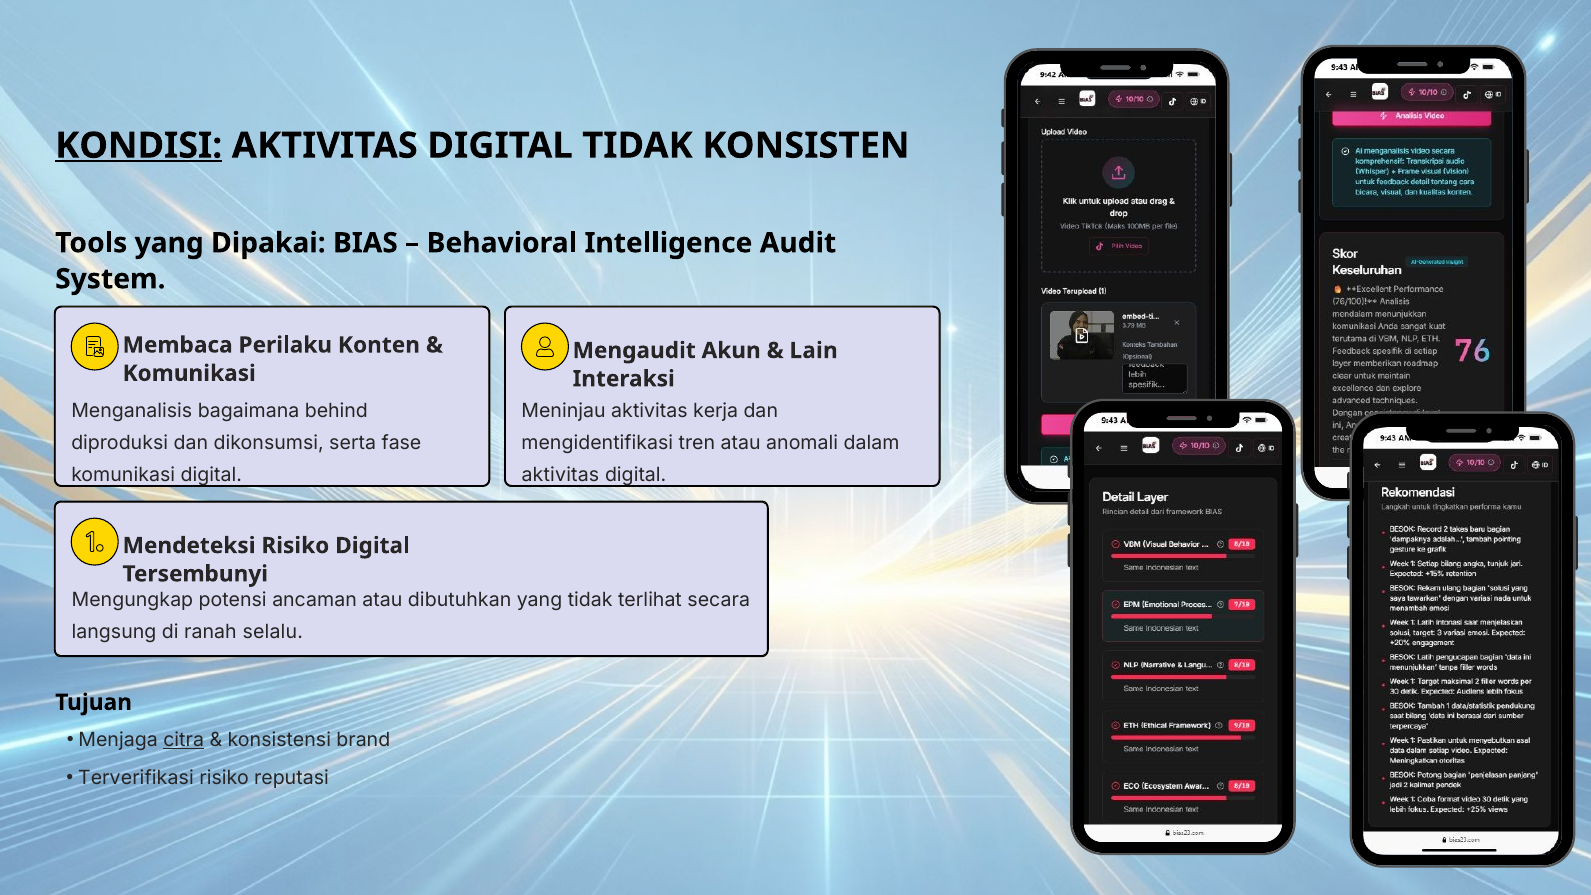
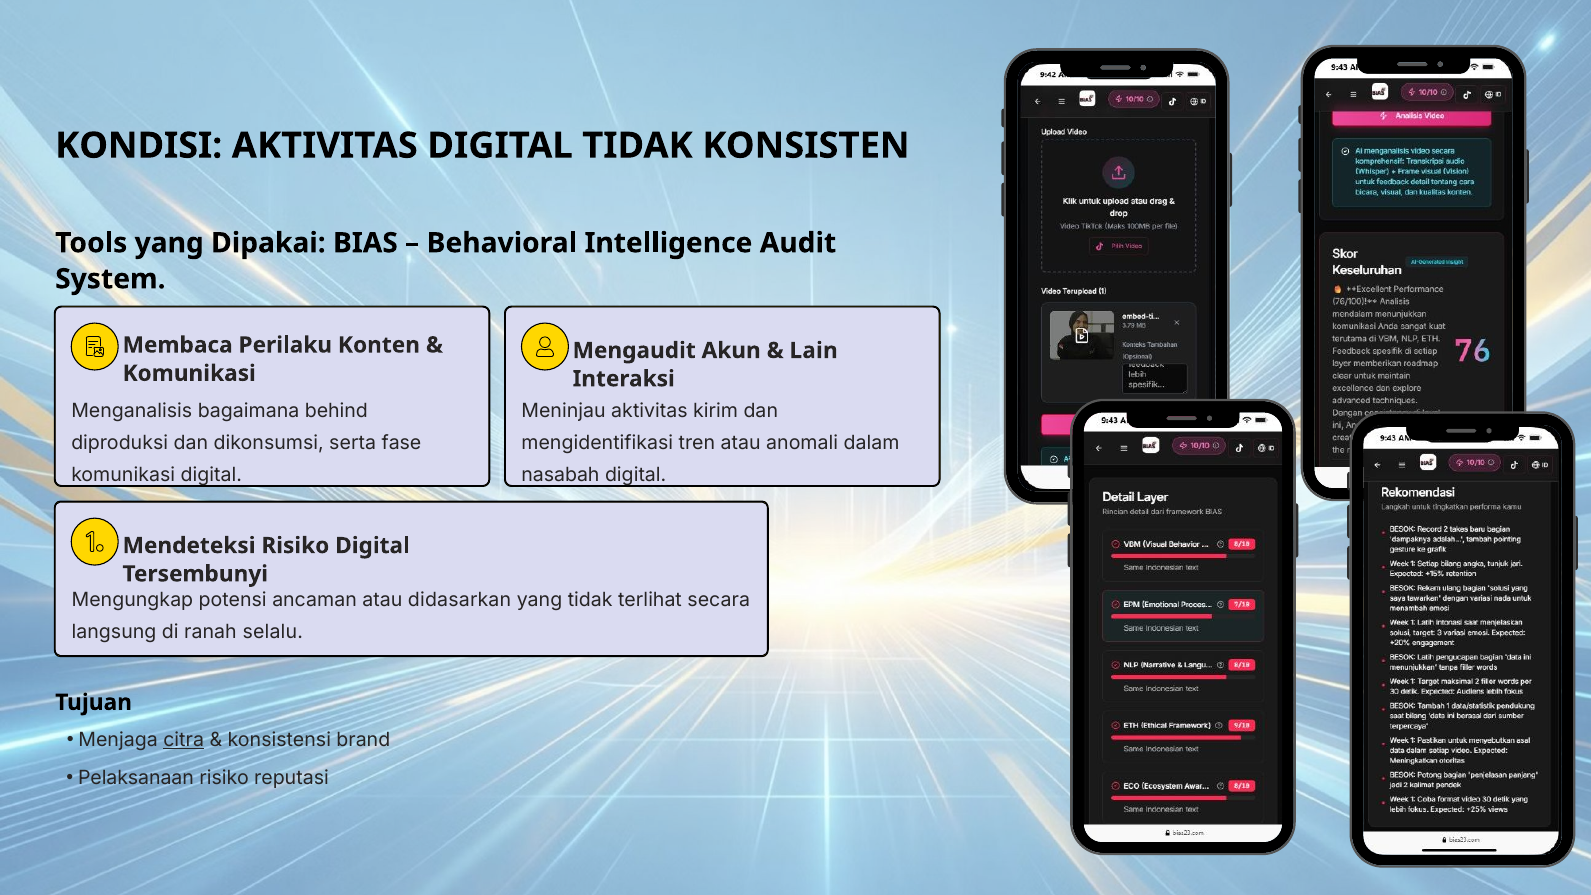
KONDISI underline: present -> none
kerja: kerja -> kirim
aktivitas at (560, 475): aktivitas -> nasabah
dibutuhkan: dibutuhkan -> didasarkan
Terverifikasi: Terverifikasi -> Pelaksanaan
